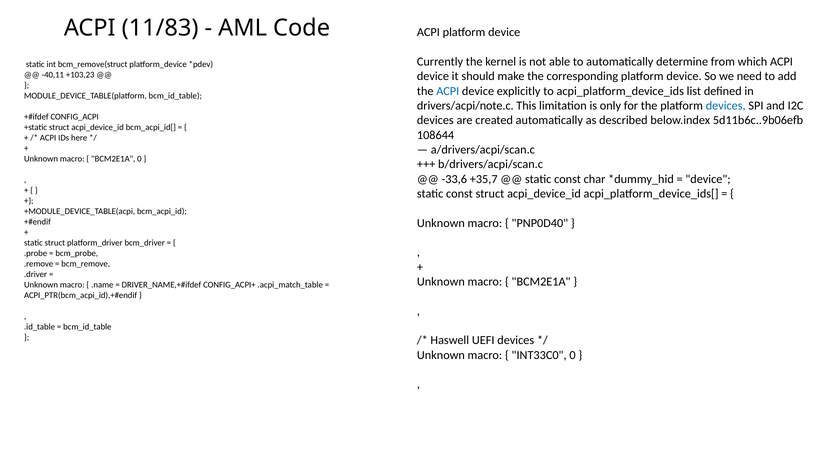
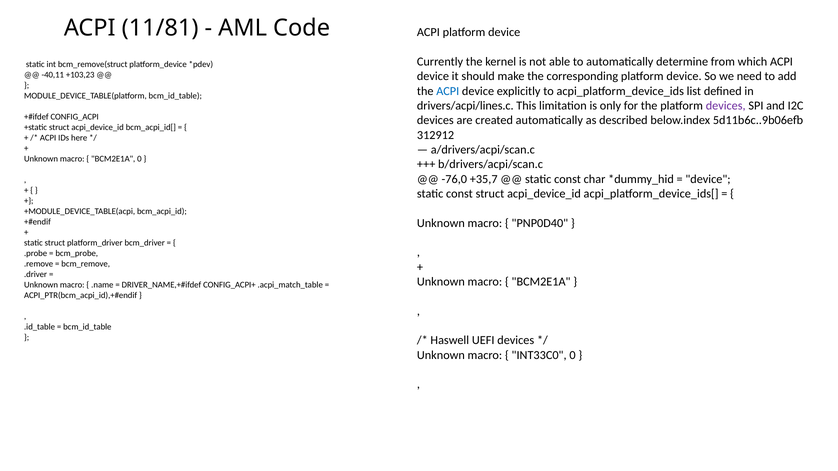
11/83: 11/83 -> 11/81
drivers/acpi/note.c: drivers/acpi/note.c -> drivers/acpi/lines.c
devices at (726, 106) colour: blue -> purple
108644: 108644 -> 312912
-33,6: -33,6 -> -76,0
